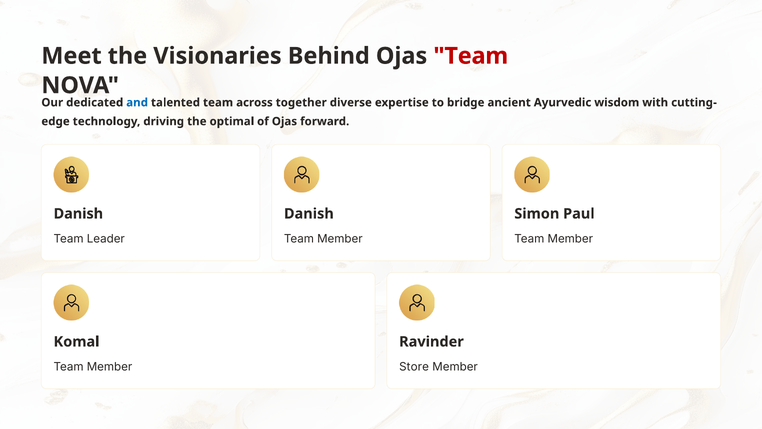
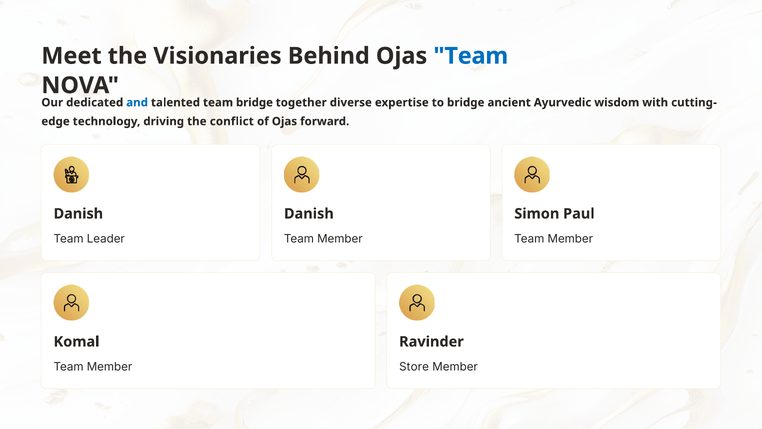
Team at (471, 56) colour: red -> blue
team across: across -> bridge
optimal: optimal -> conflict
